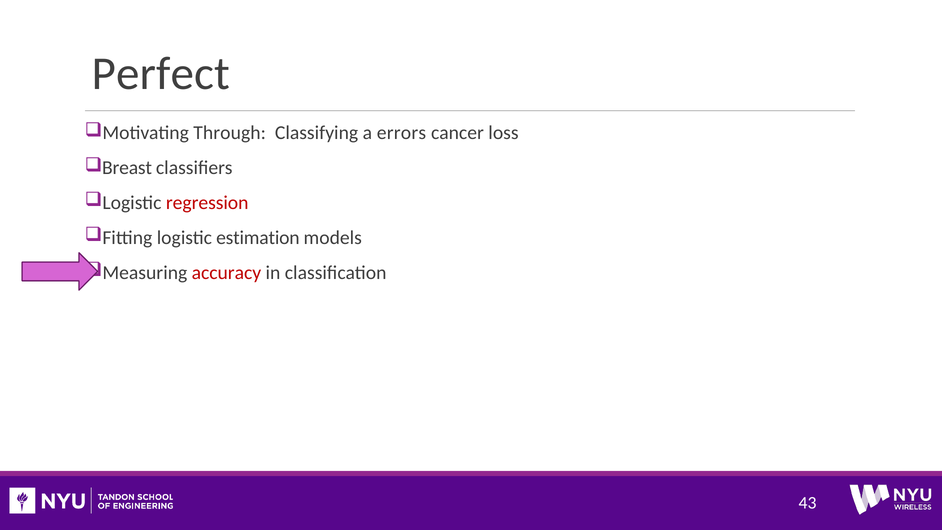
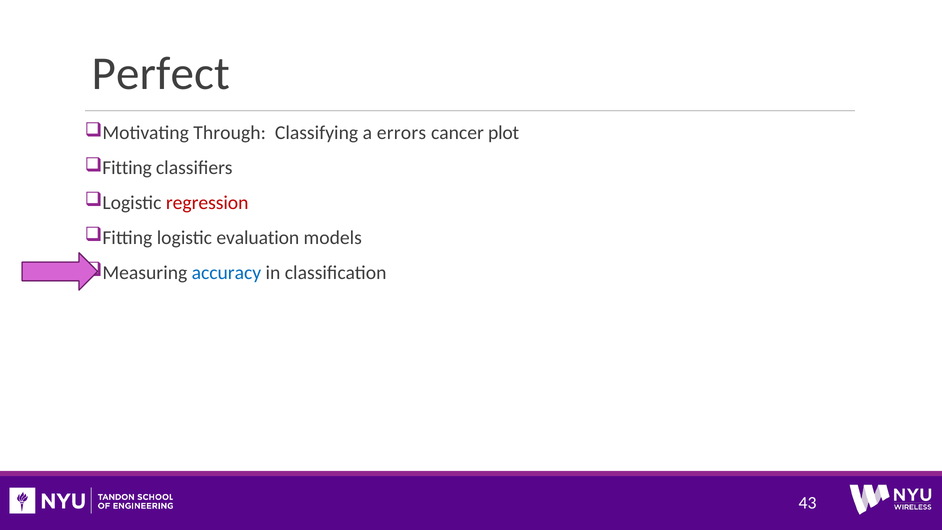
loss: loss -> plot
Breast at (127, 168): Breast -> Fitting
estimation: estimation -> evaluation
accuracy colour: red -> blue
